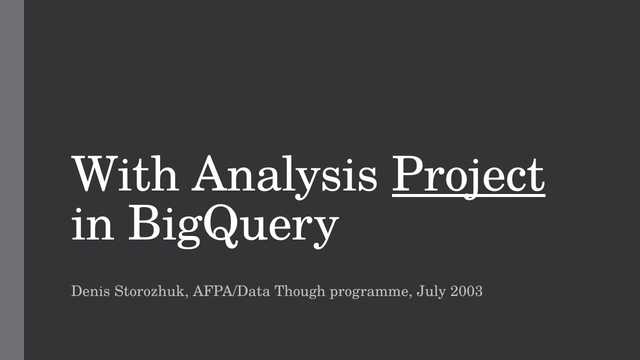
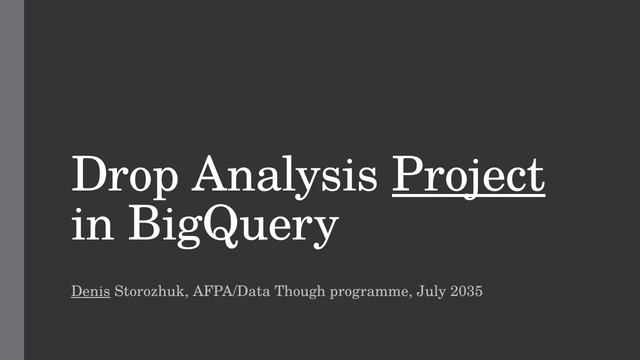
With: With -> Drop
Denis underline: none -> present
2003: 2003 -> 2035
